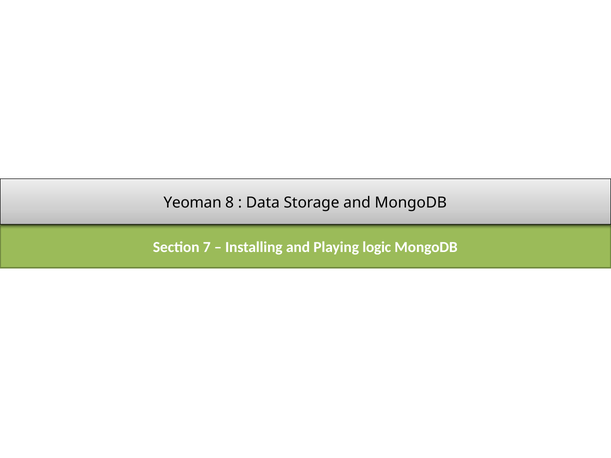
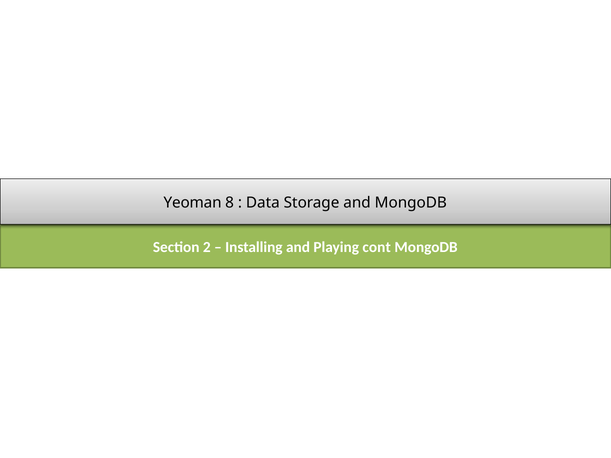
7: 7 -> 2
logic: logic -> cont
